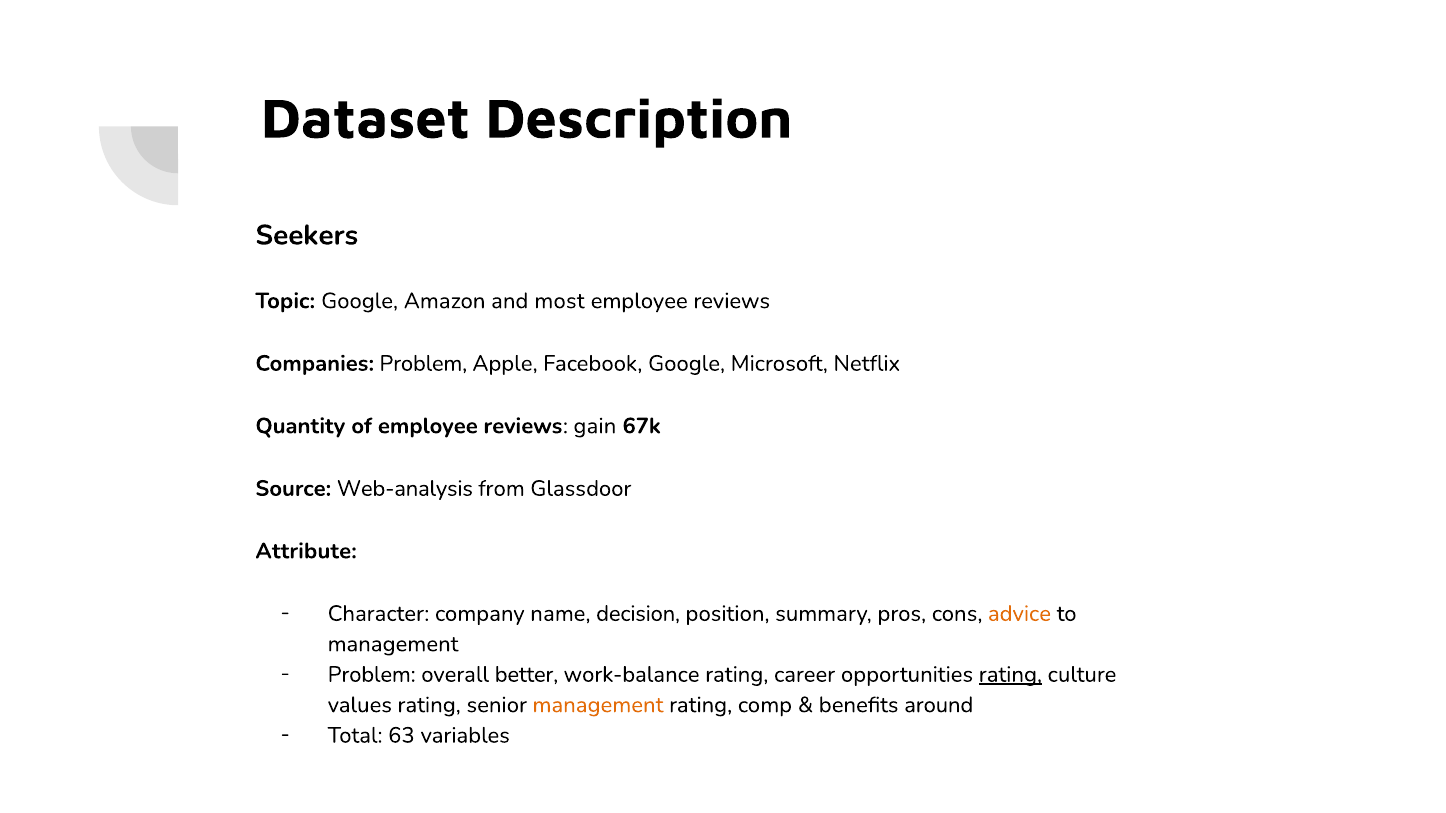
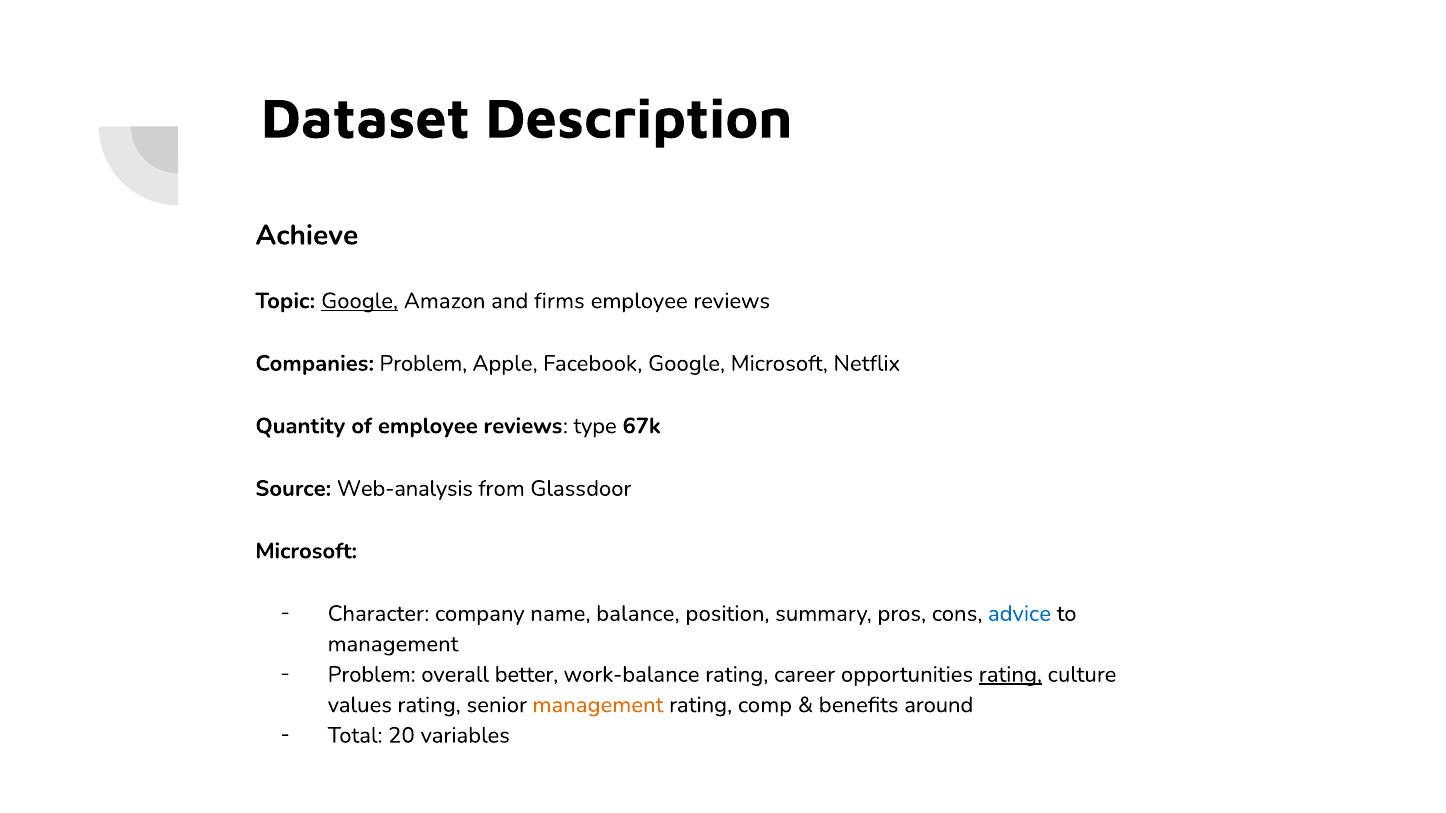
Seekers: Seekers -> Achieve
Google at (360, 301) underline: none -> present
most: most -> firms
gain: gain -> type
Attribute at (306, 551): Attribute -> Microsoft
decision: decision -> balance
advice colour: orange -> blue
63: 63 -> 20
